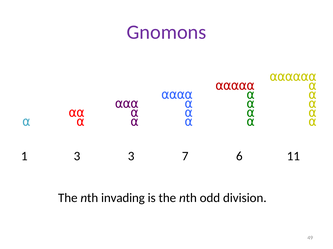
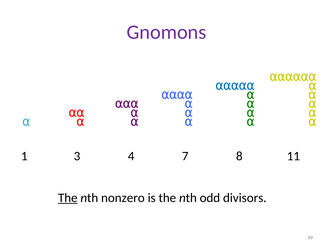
ααααα colour: red -> blue
3 3: 3 -> 4
6: 6 -> 8
The at (68, 198) underline: none -> present
invading: invading -> nonzero
division: division -> divisors
